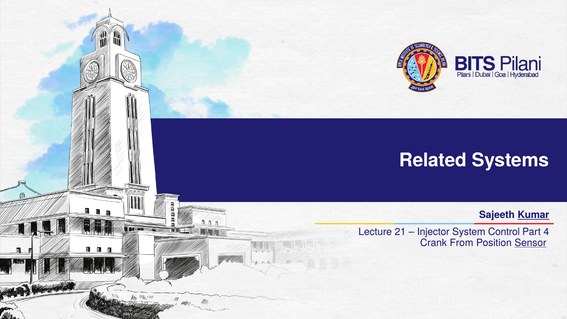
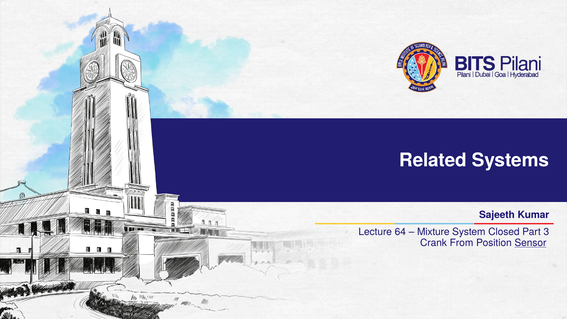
Kumar underline: present -> none
21: 21 -> 64
Injector: Injector -> Mixture
Control: Control -> Closed
4: 4 -> 3
